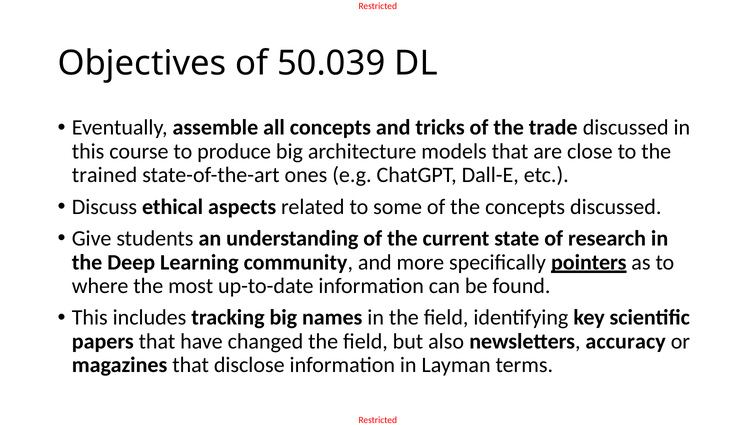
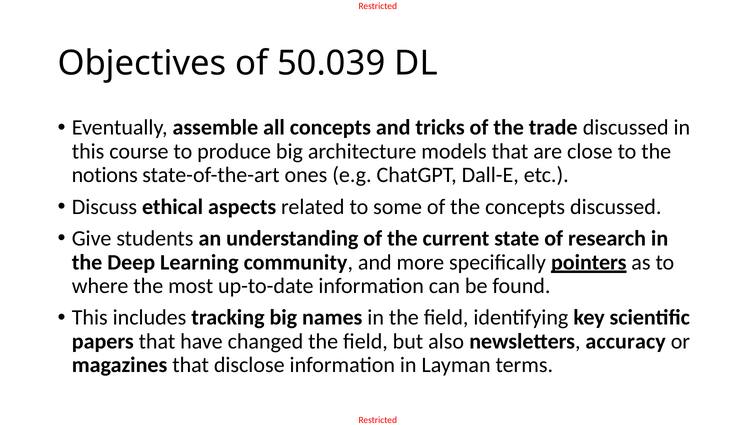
trained: trained -> notions
